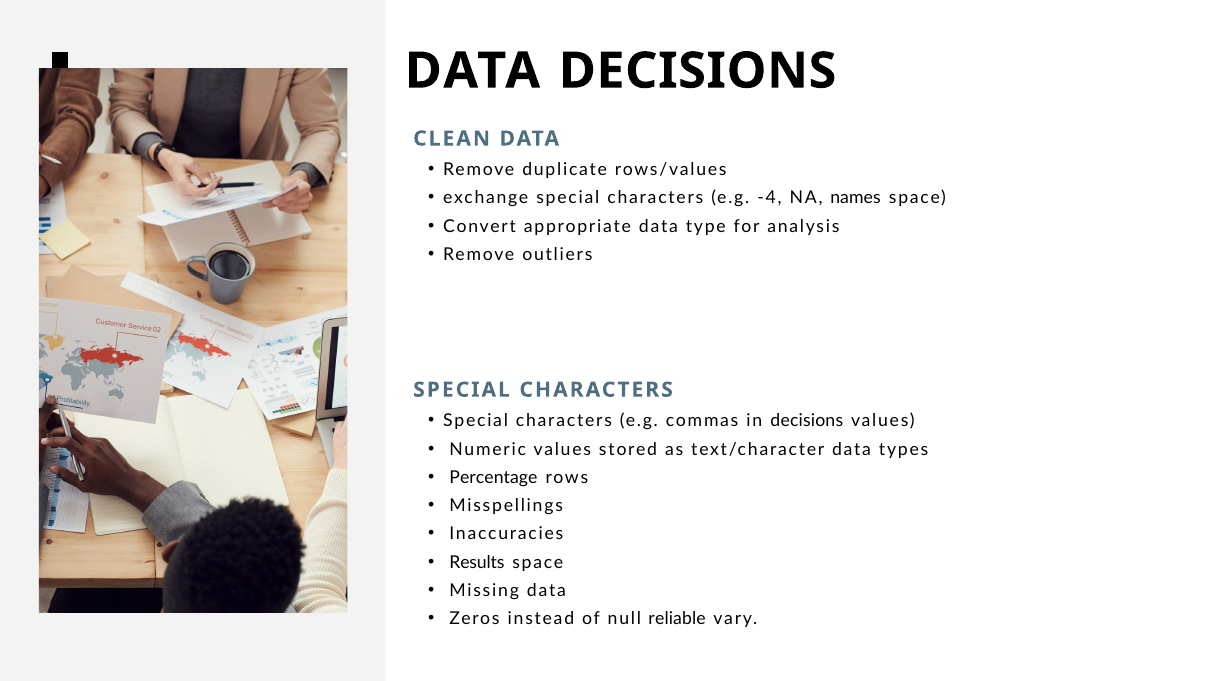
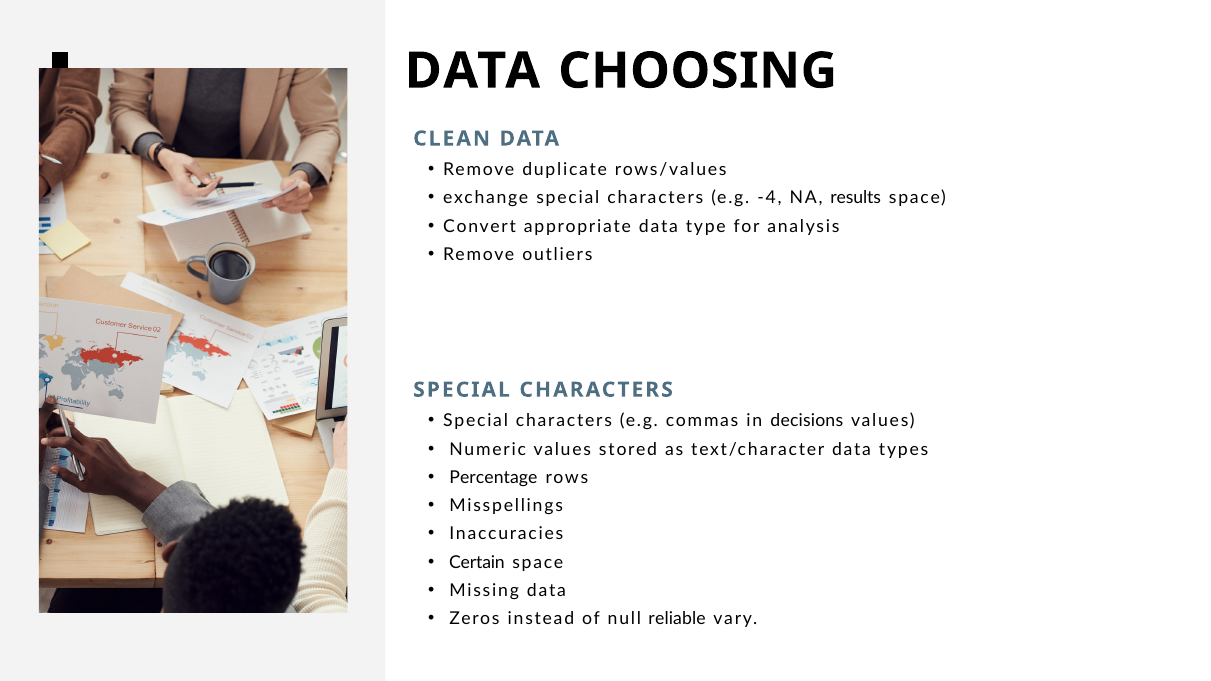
DATA DECISIONS: DECISIONS -> CHOOSING
names: names -> results
Results: Results -> Certain
